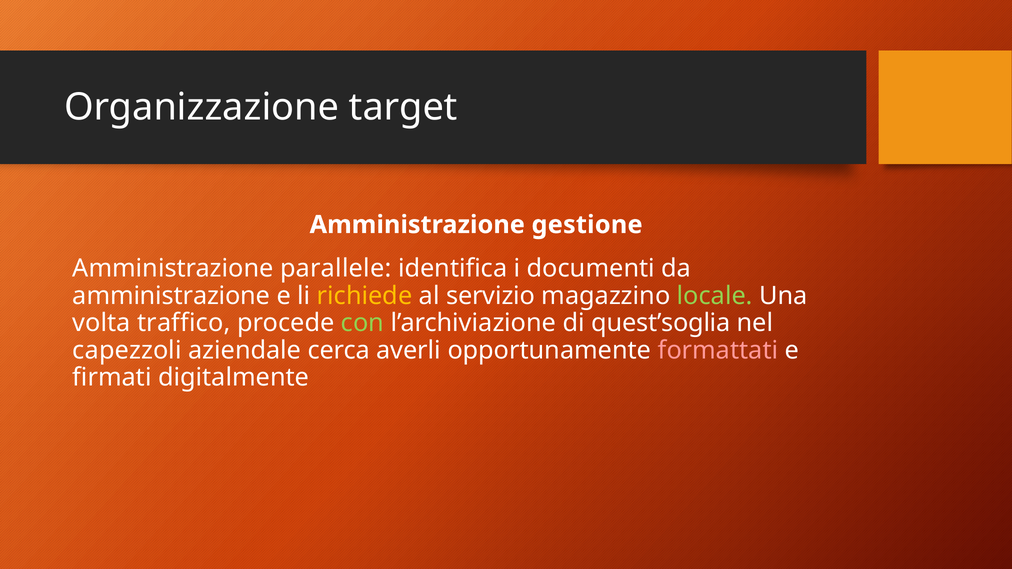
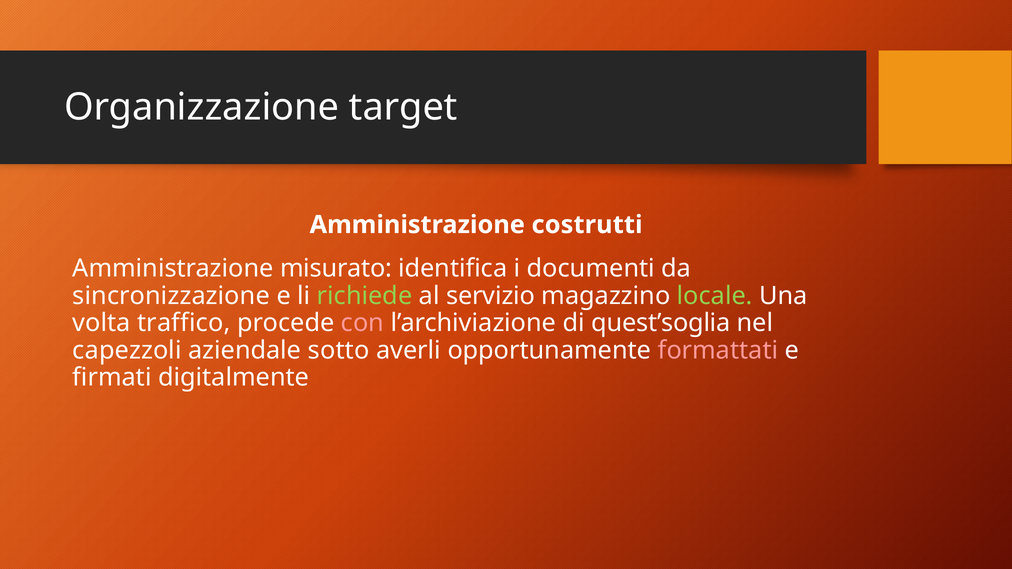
gestione: gestione -> costrutti
parallele: parallele -> misurato
amministrazione at (171, 296): amministrazione -> sincronizzazione
richiede colour: yellow -> light green
con colour: light green -> pink
cerca: cerca -> sotto
